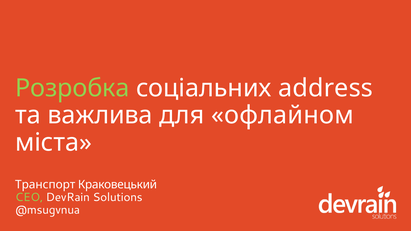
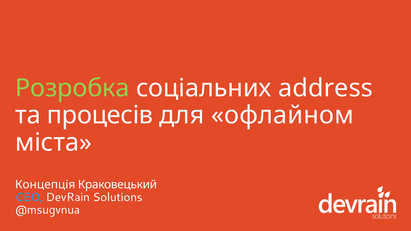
важлива: важлива -> процесів
Транспорт: Транспорт -> Концепція
CEO colour: light green -> light blue
